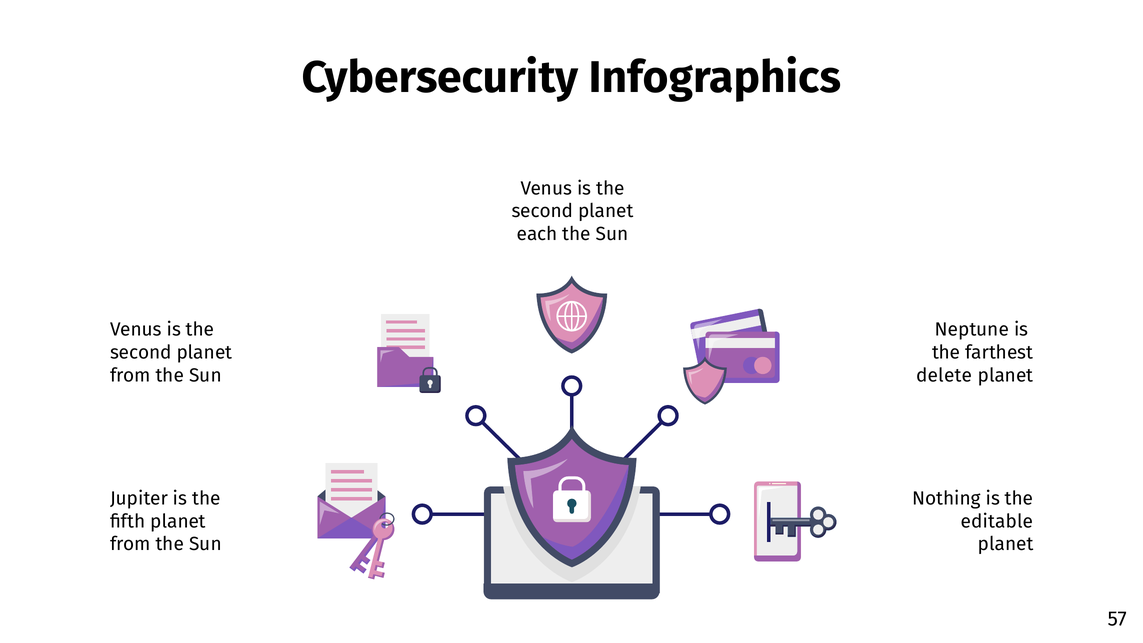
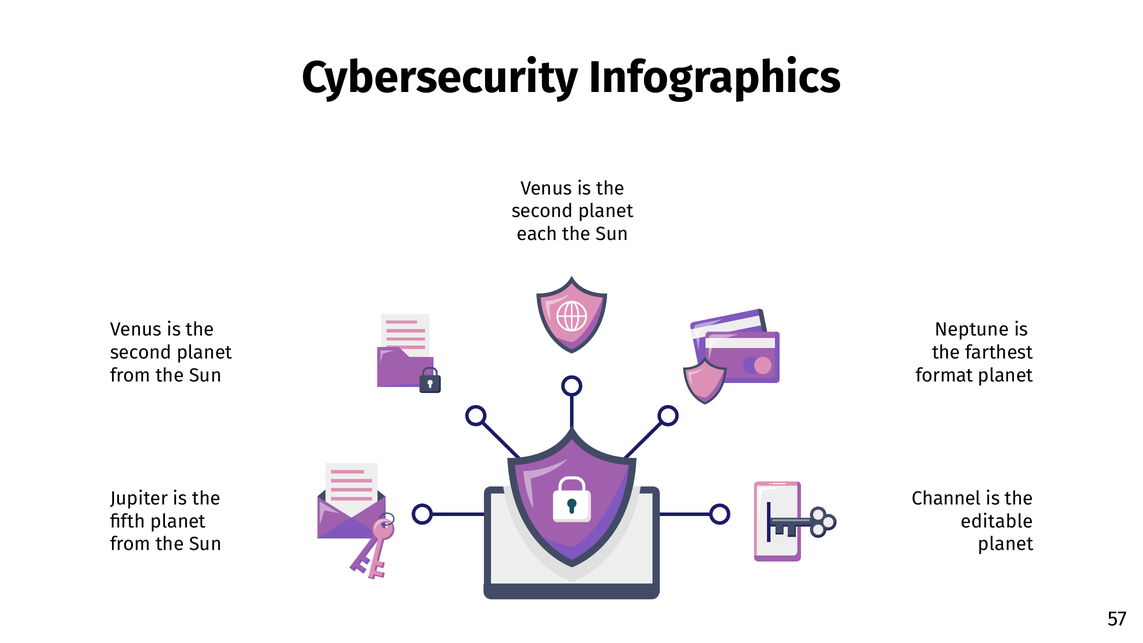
delete: delete -> format
Nothing: Nothing -> Channel
